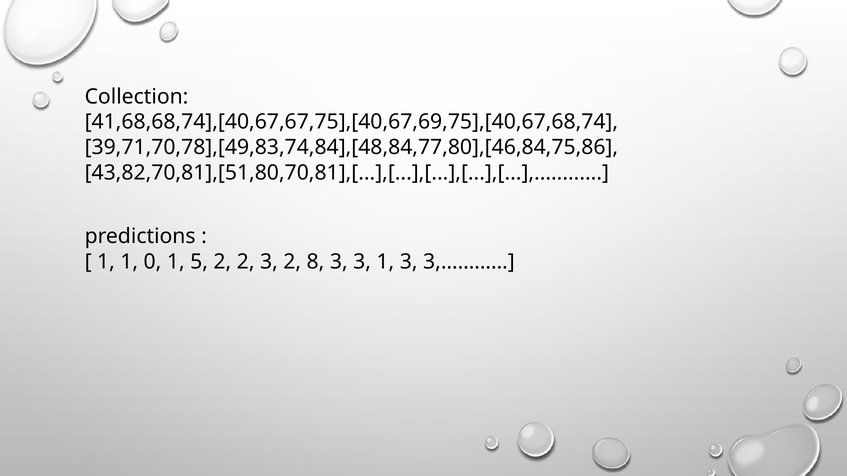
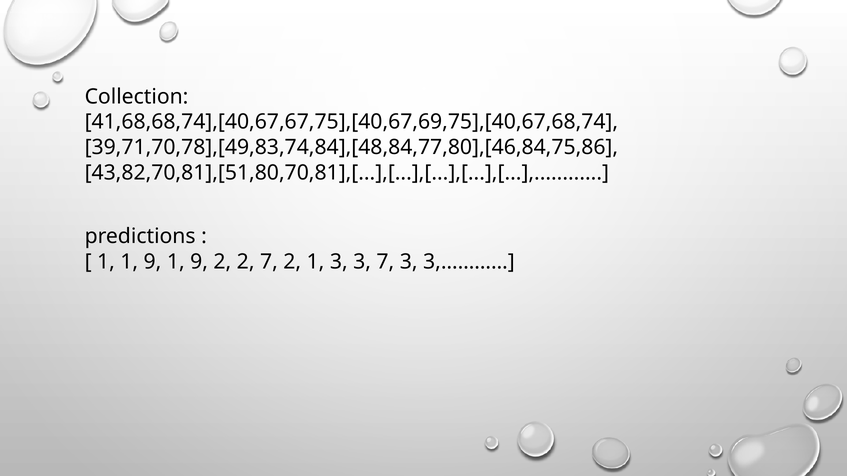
1 1 0: 0 -> 9
5 at (199, 262): 5 -> 9
2 3: 3 -> 7
2 8: 8 -> 1
3 1: 1 -> 7
